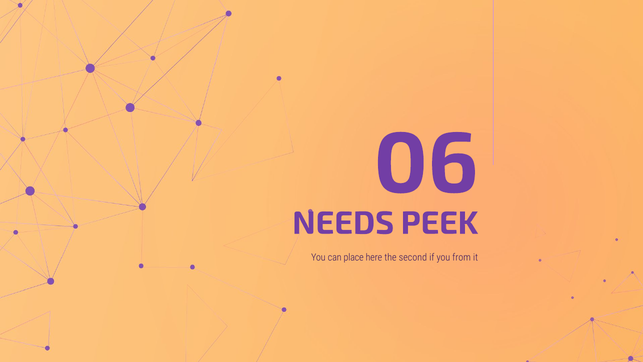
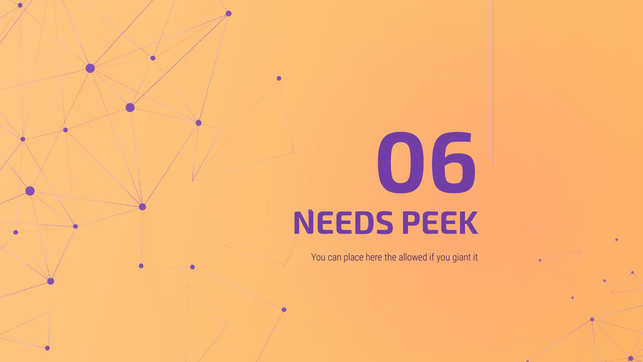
second: second -> allowed
from: from -> giant
